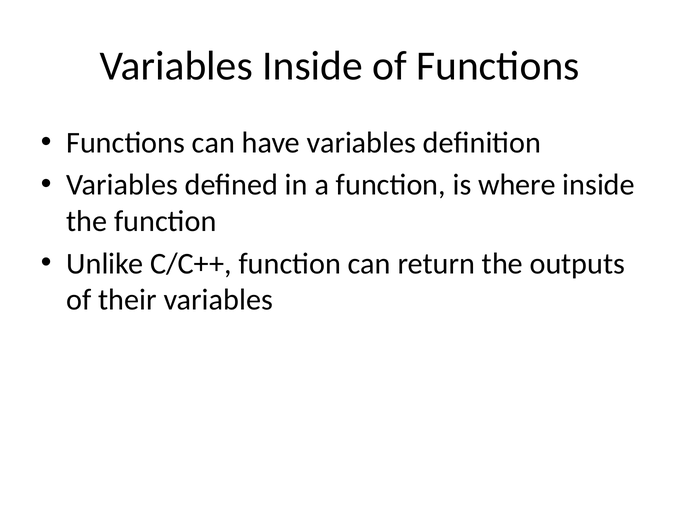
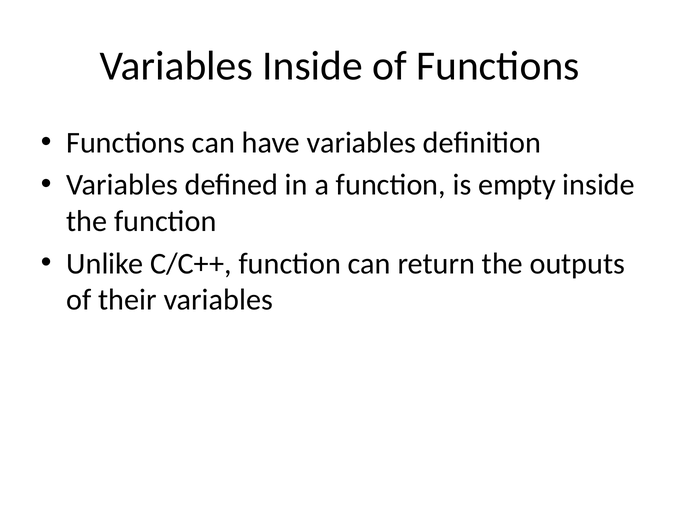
where: where -> empty
